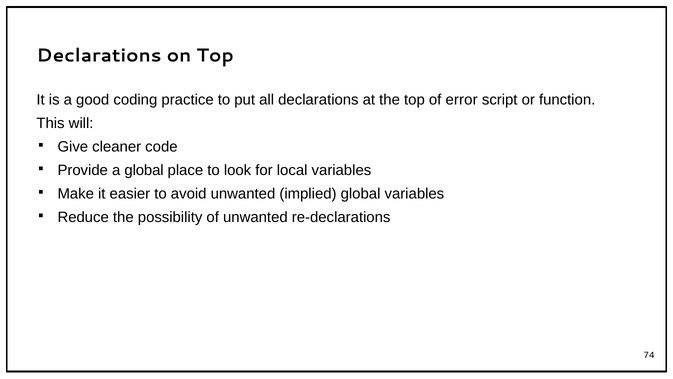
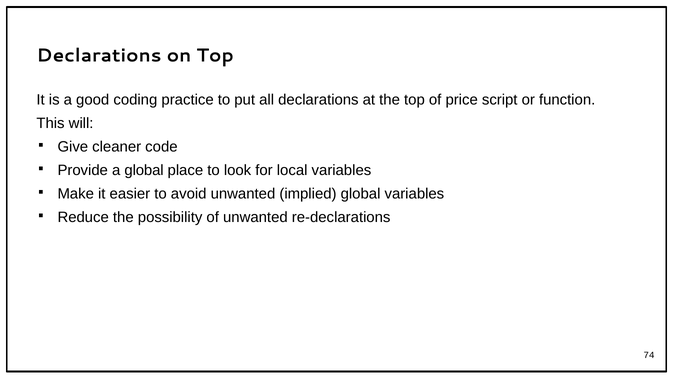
error: error -> price
